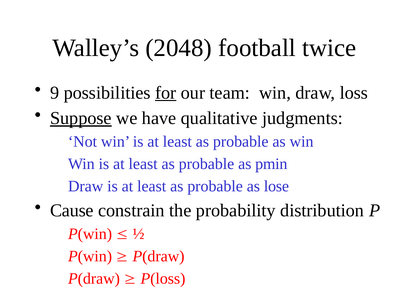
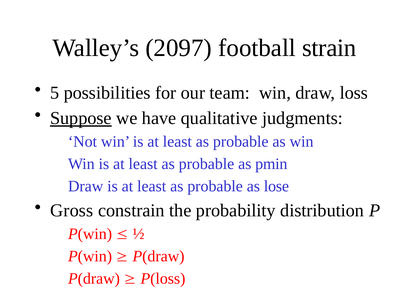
2048: 2048 -> 2097
twice: twice -> strain
9: 9 -> 5
for underline: present -> none
Cause: Cause -> Gross
